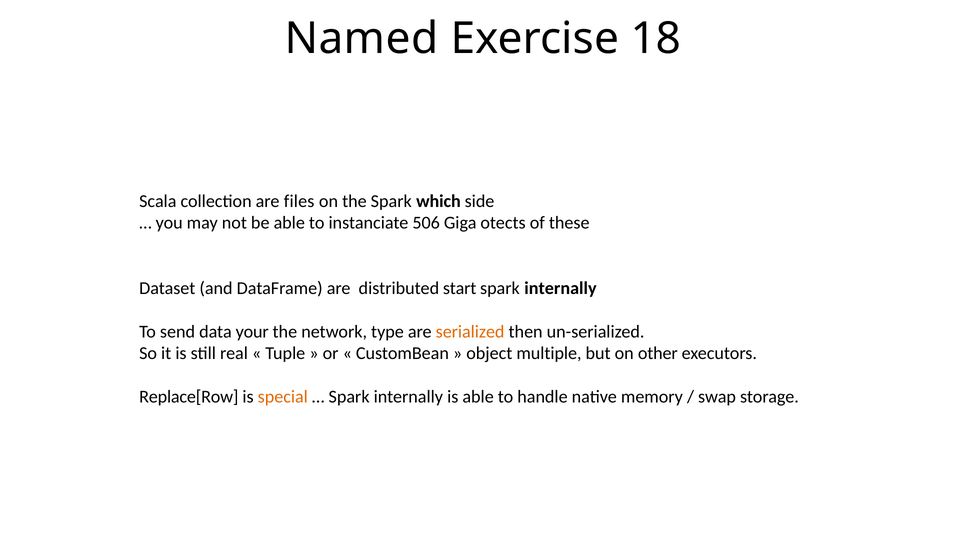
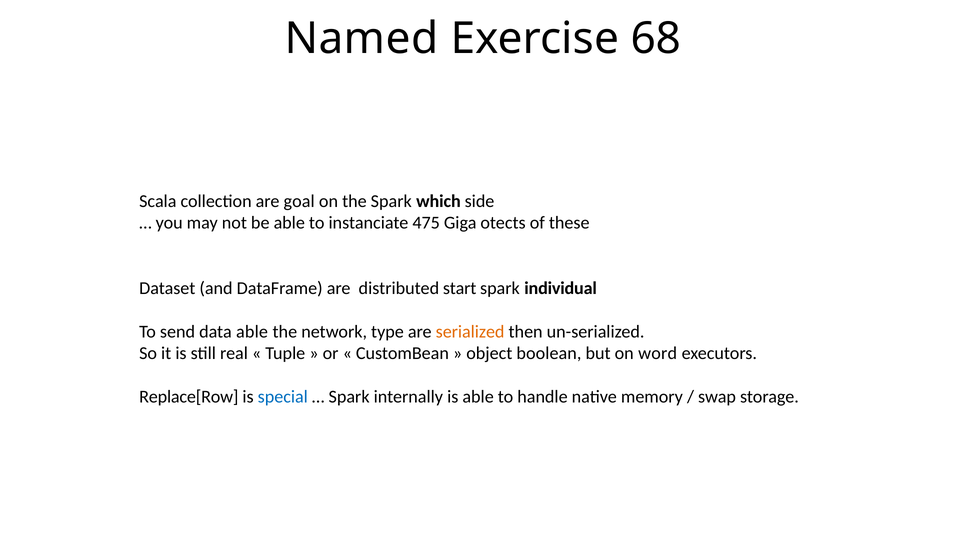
18: 18 -> 68
files: files -> goal
506: 506 -> 475
internally at (560, 288): internally -> individual
data your: your -> able
multiple: multiple -> boolean
other: other -> word
special colour: orange -> blue
